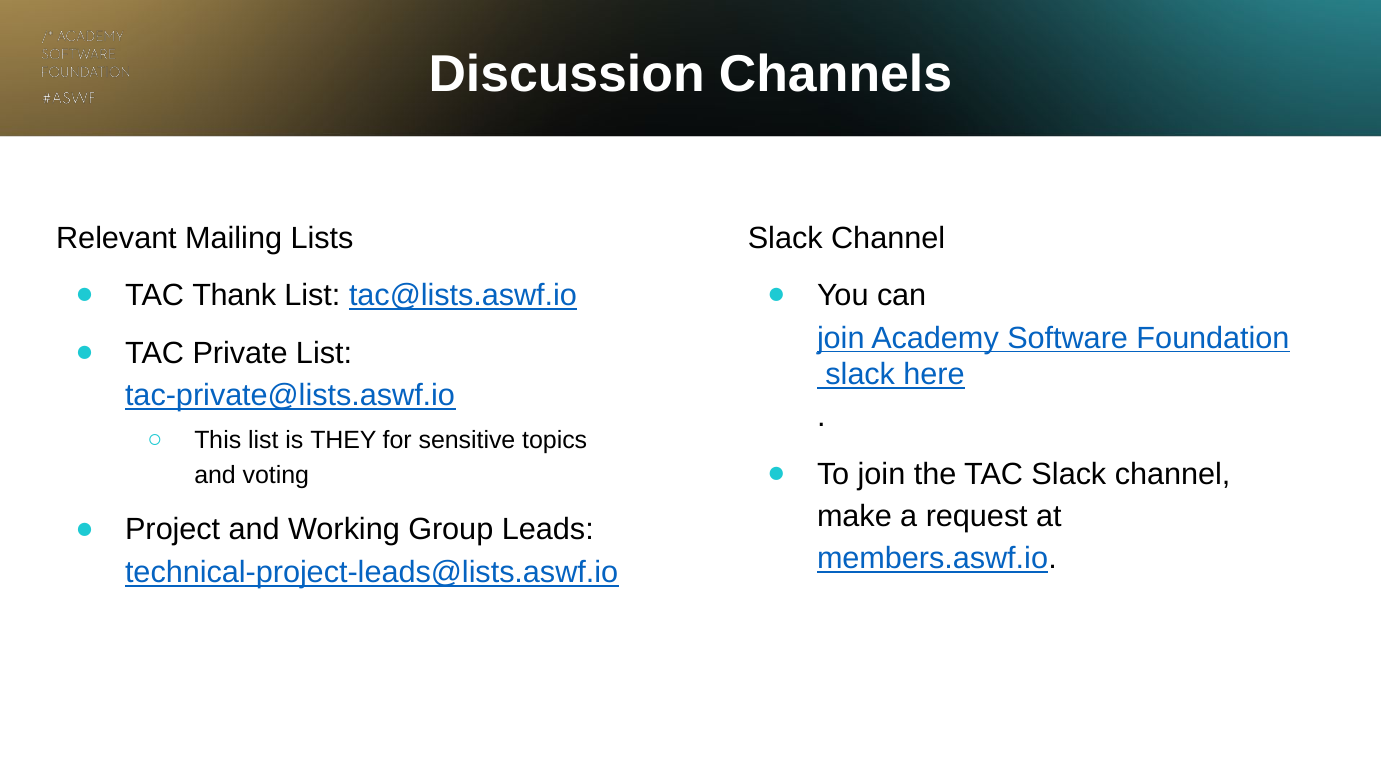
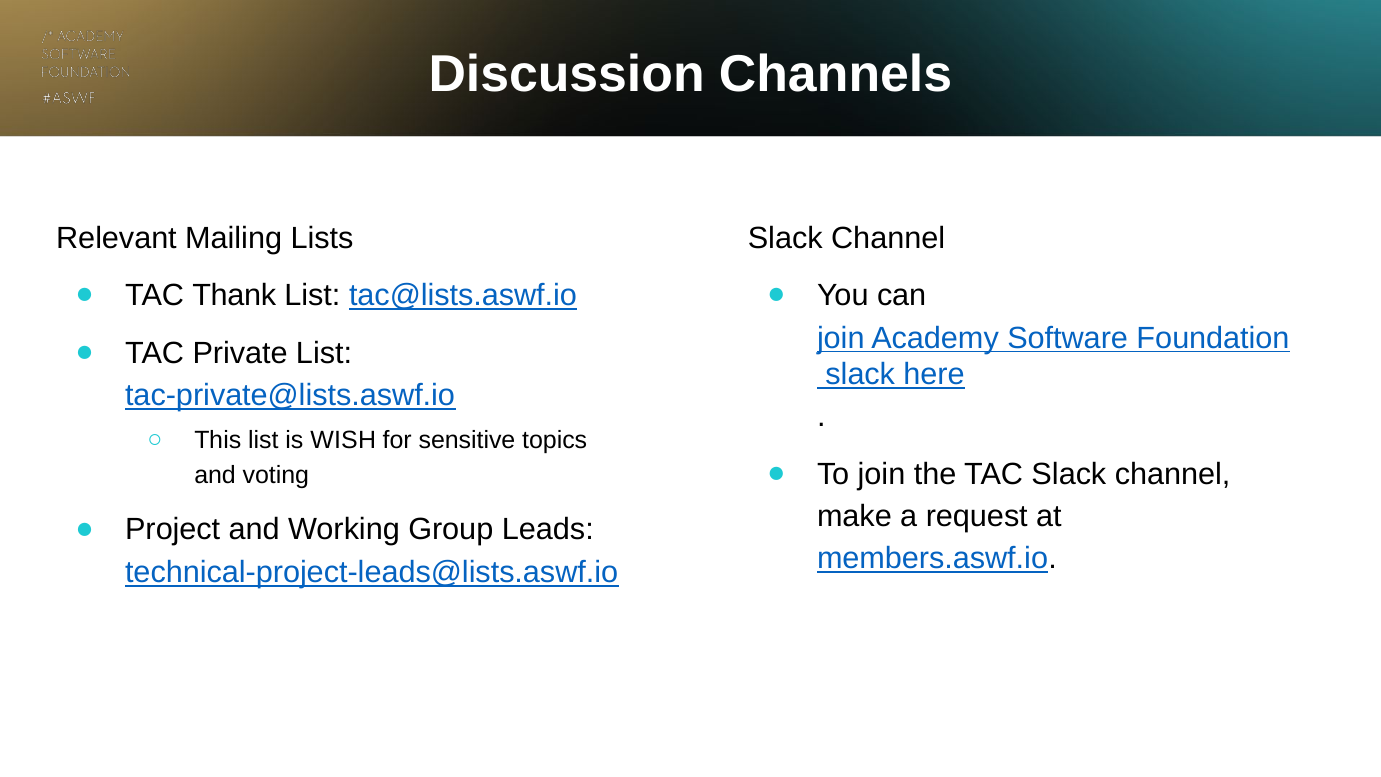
THEY: THEY -> WISH
